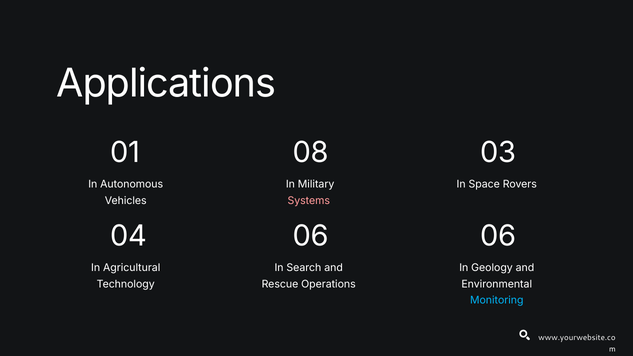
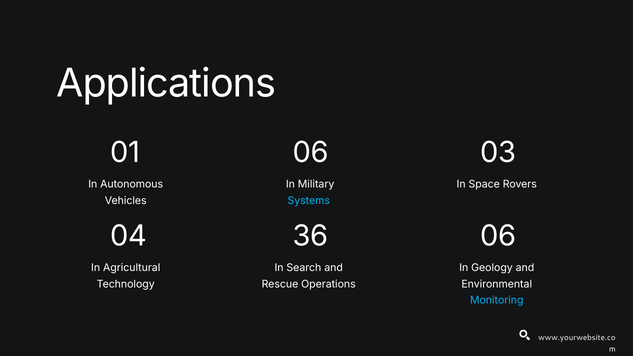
01 08: 08 -> 06
Systems colour: pink -> light blue
04 06: 06 -> 36
